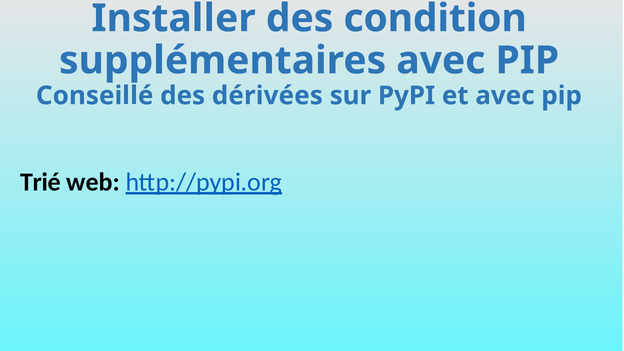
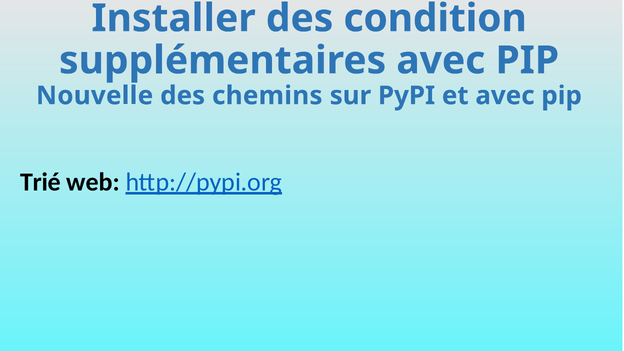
Conseillé: Conseillé -> Nouvelle
dérivées: dérivées -> chemins
